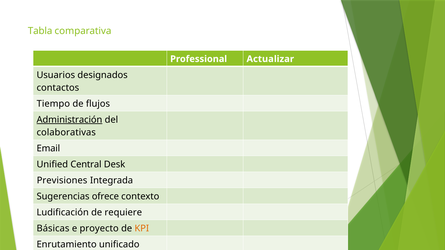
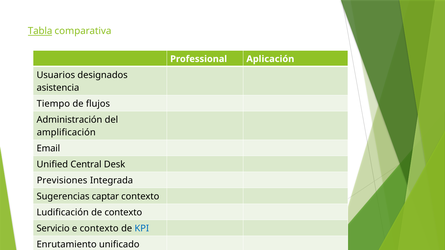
Tabla underline: none -> present
Actualizar: Actualizar -> Aplicación
contactos: contactos -> asistencia
Administración underline: present -> none
colaborativas: colaborativas -> amplificación
ofrece: ofrece -> captar
de requiere: requiere -> contexto
Básicas: Básicas -> Servicio
e proyecto: proyecto -> contexto
KPI colour: orange -> blue
